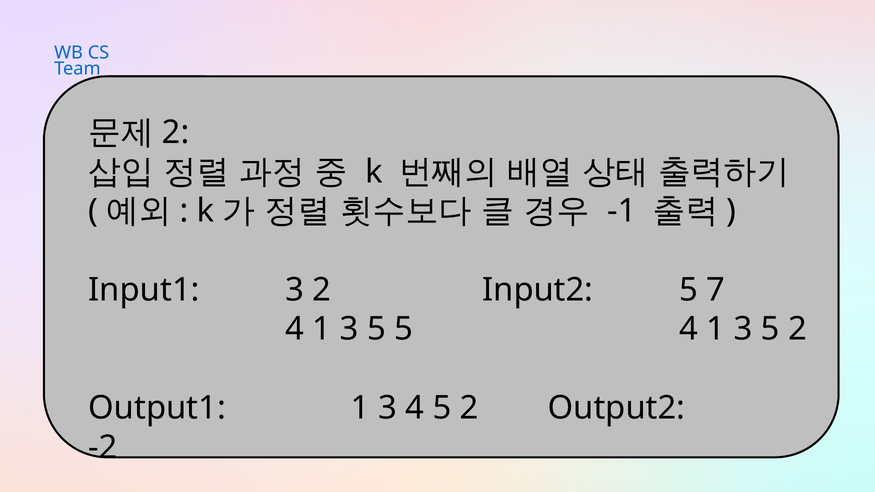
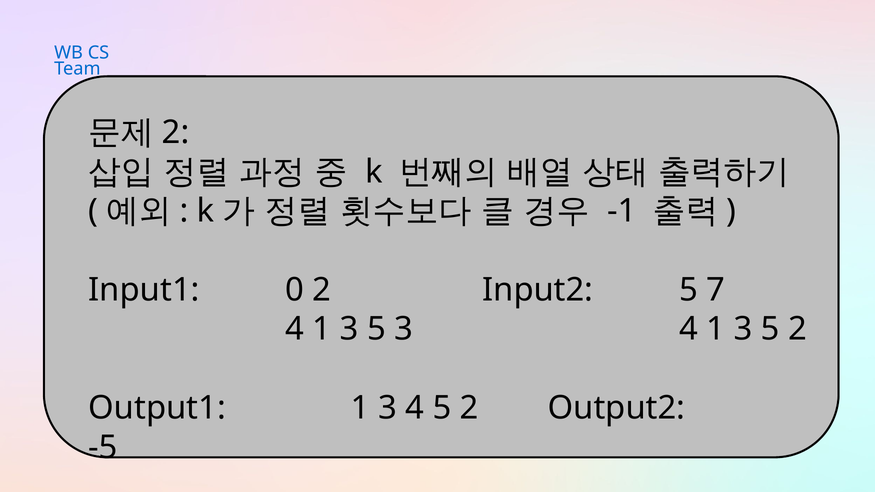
Input1 3: 3 -> 0
5 5: 5 -> 3
-2: -2 -> -5
